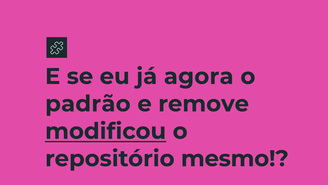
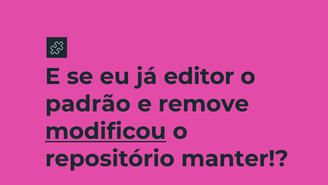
agora: agora -> editor
mesmo: mesmo -> manter
